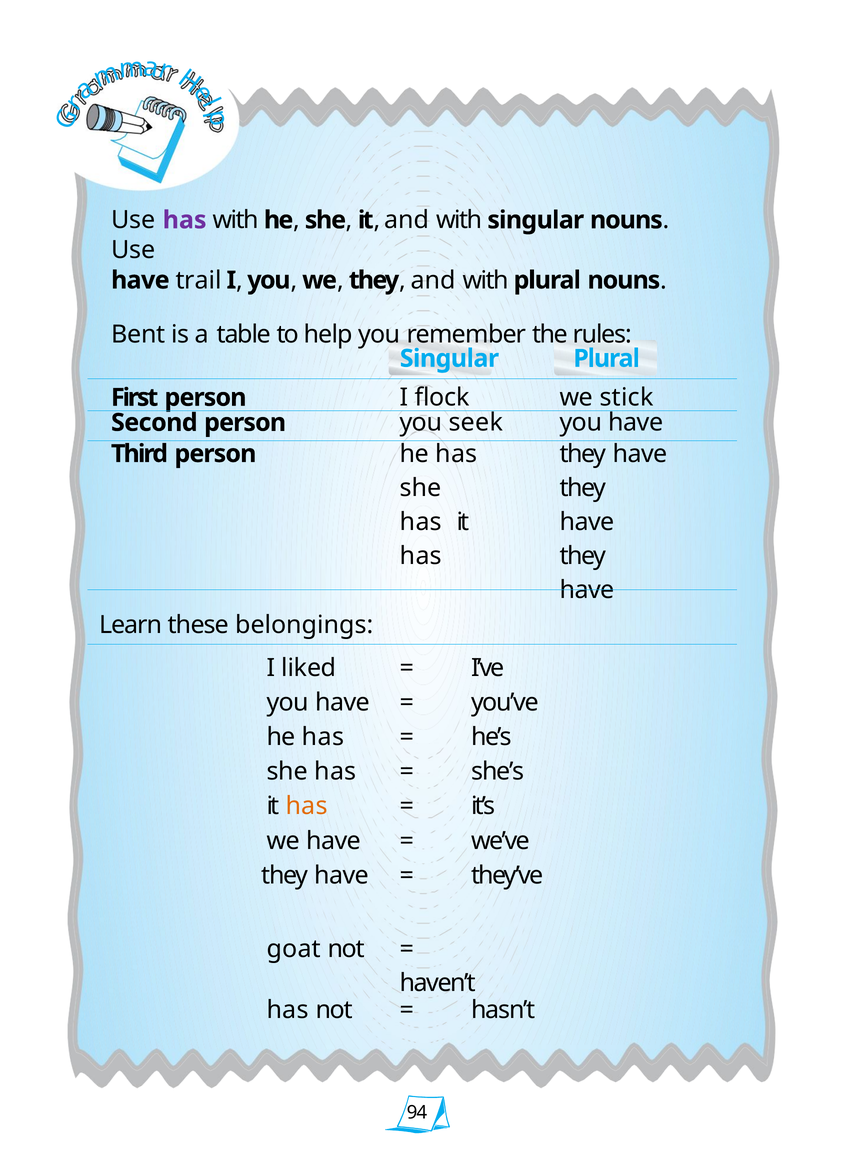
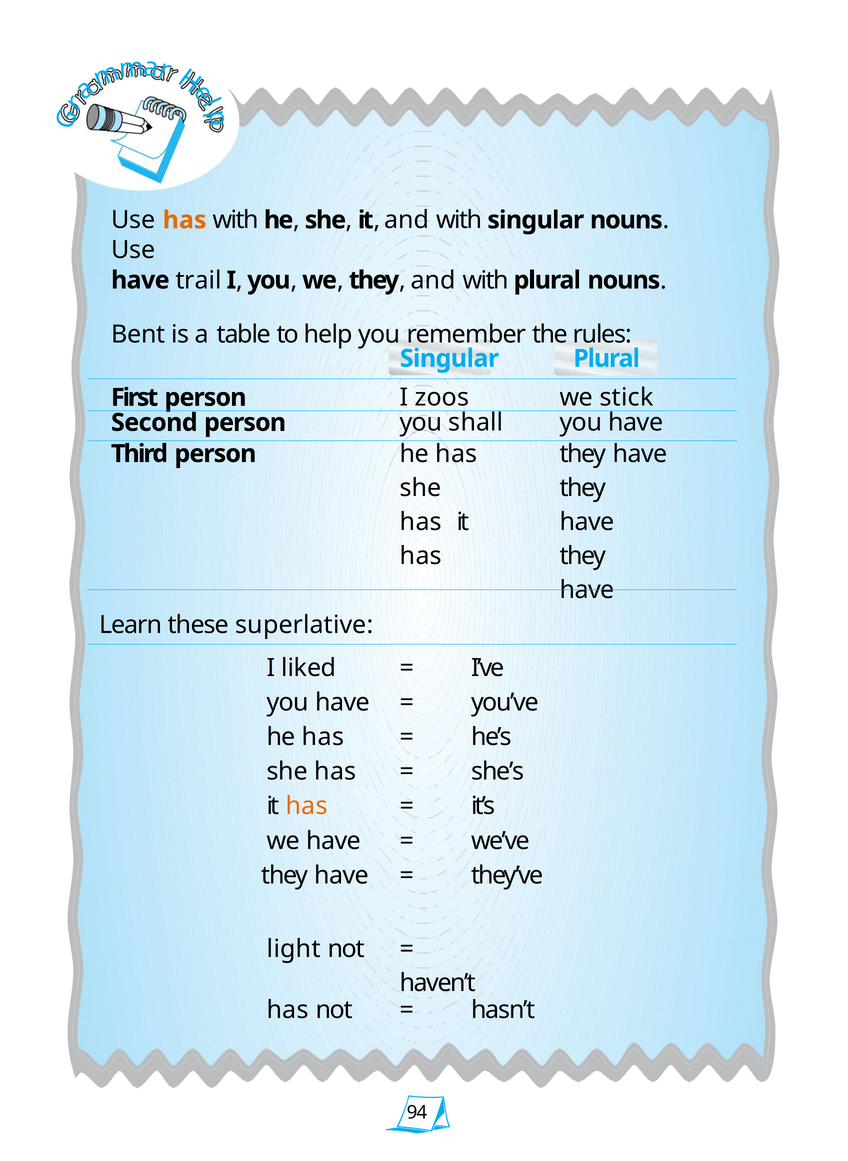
has at (185, 220) colour: purple -> orange
flock: flock -> zoos
seek: seek -> shall
belongings: belongings -> superlative
goat: goat -> light
